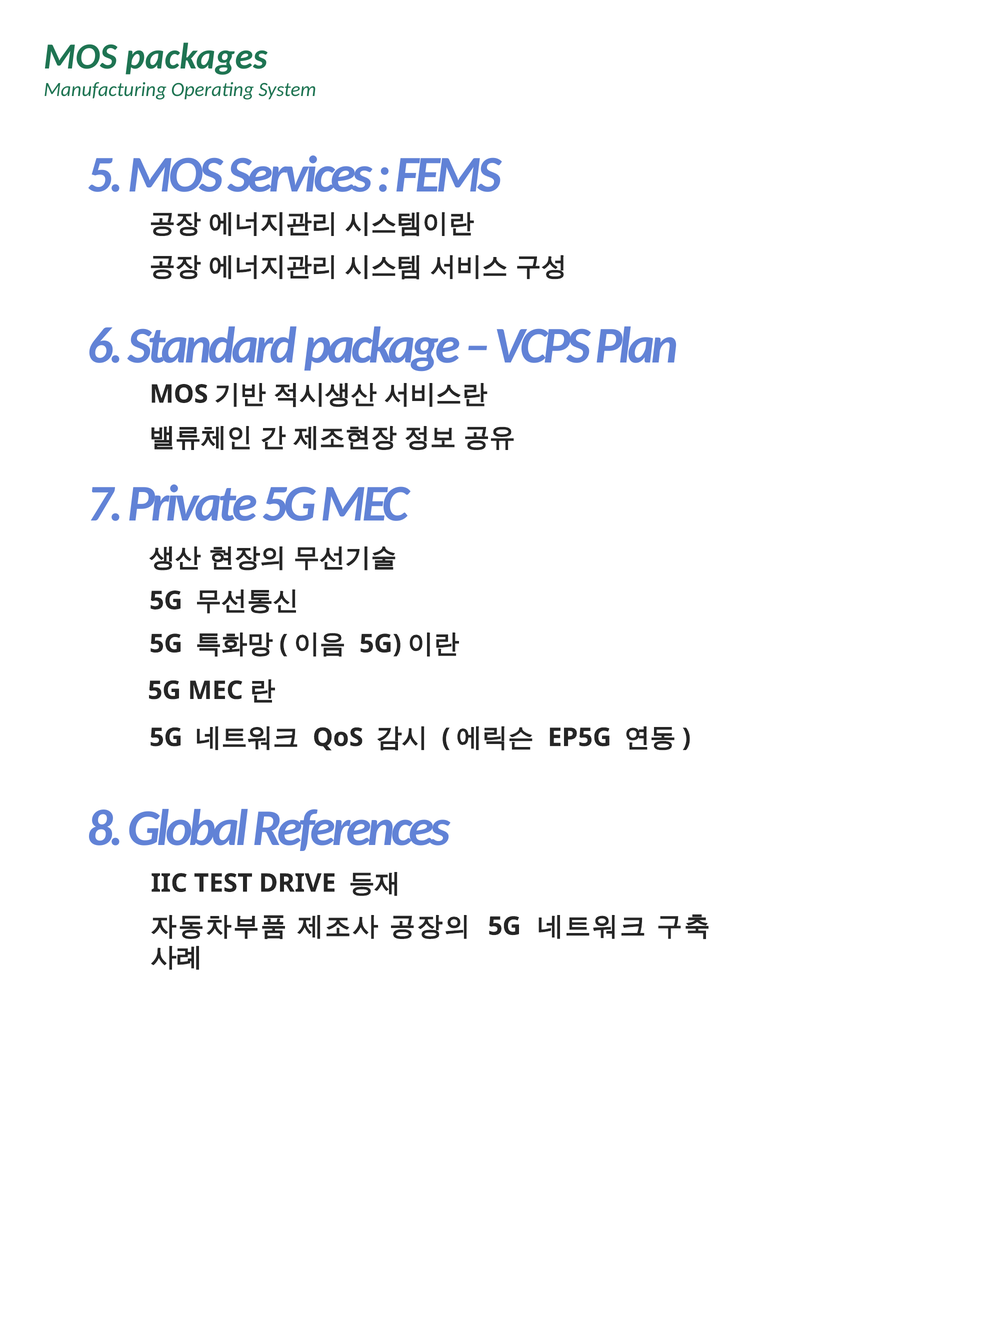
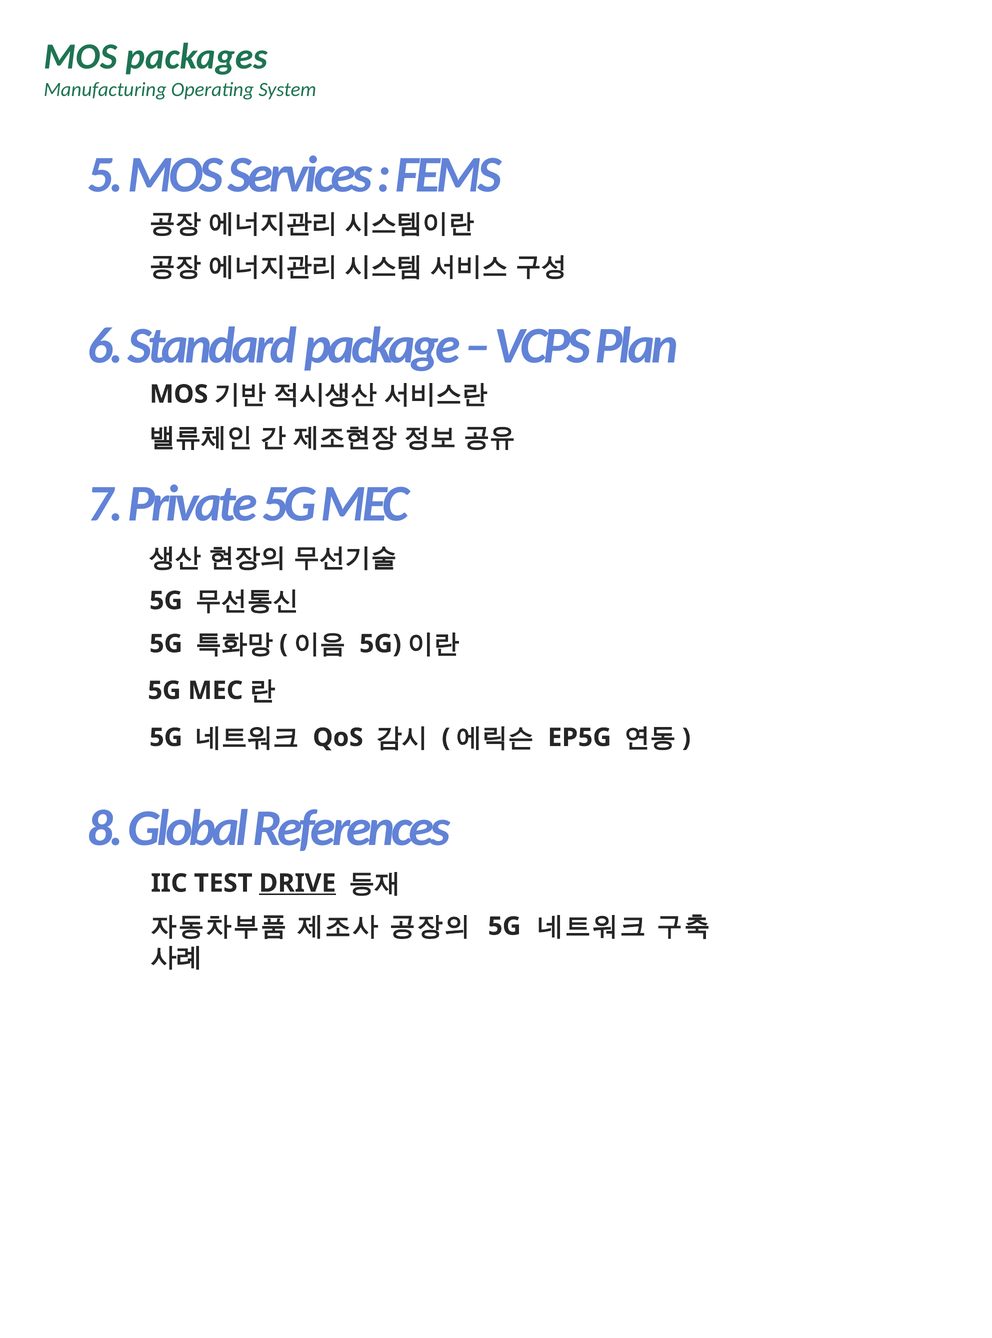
DRIVE underline: none -> present
